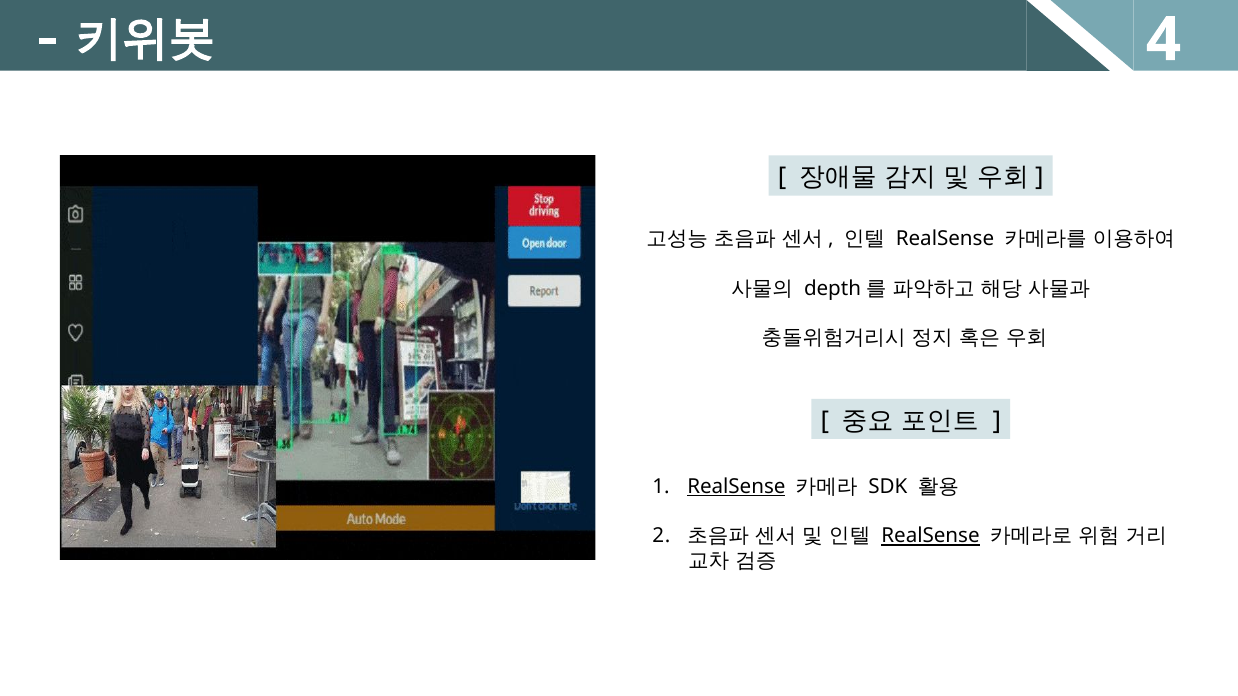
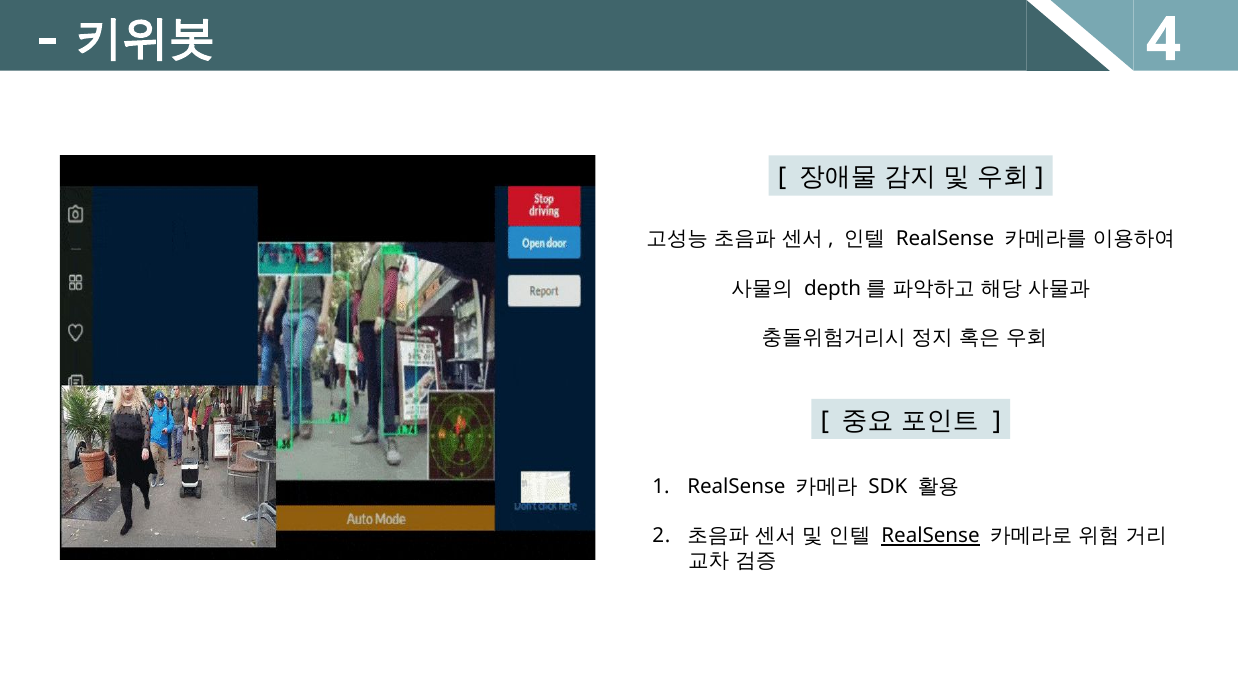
RealSense at (736, 487) underline: present -> none
